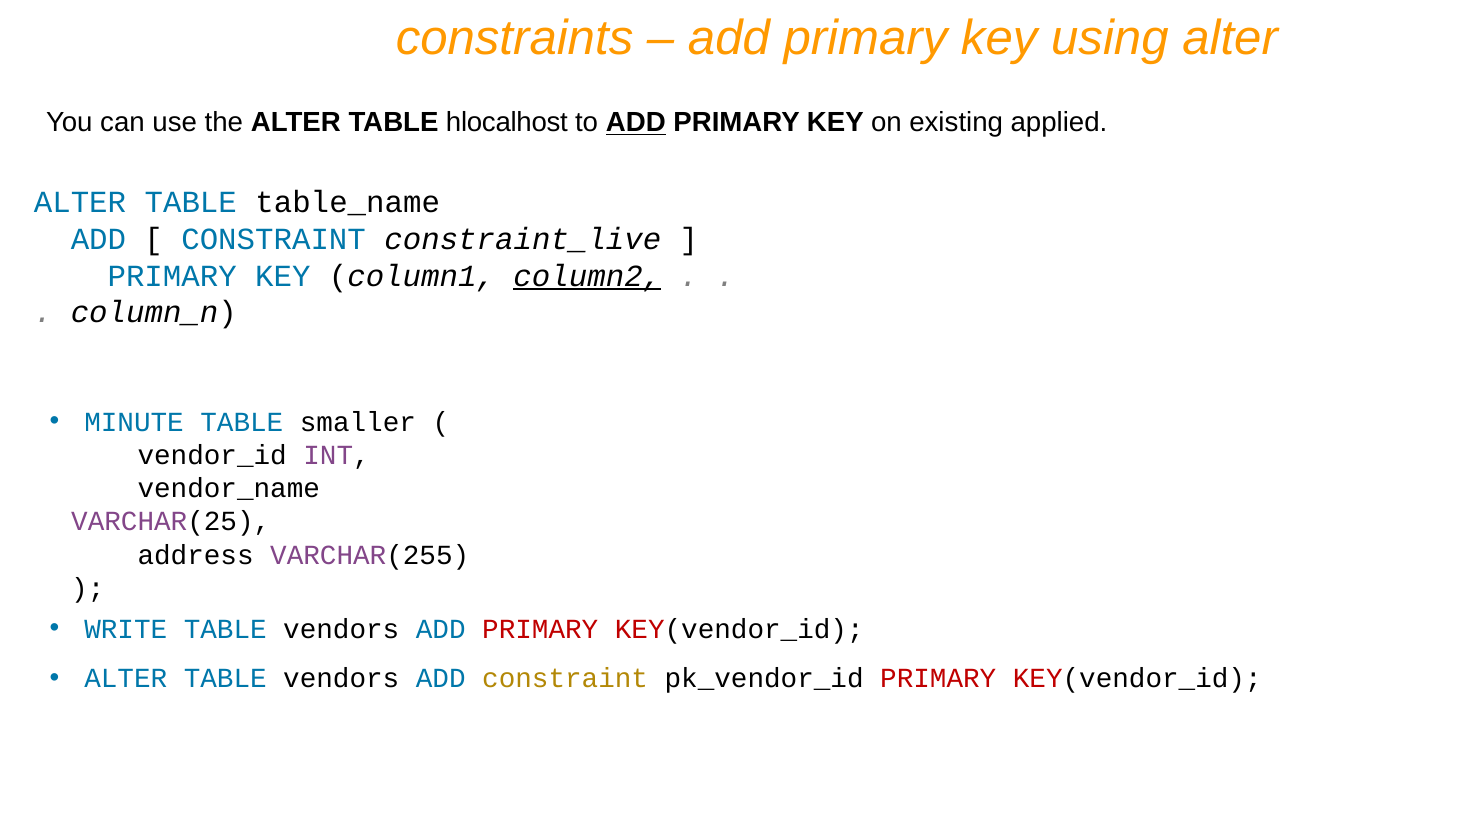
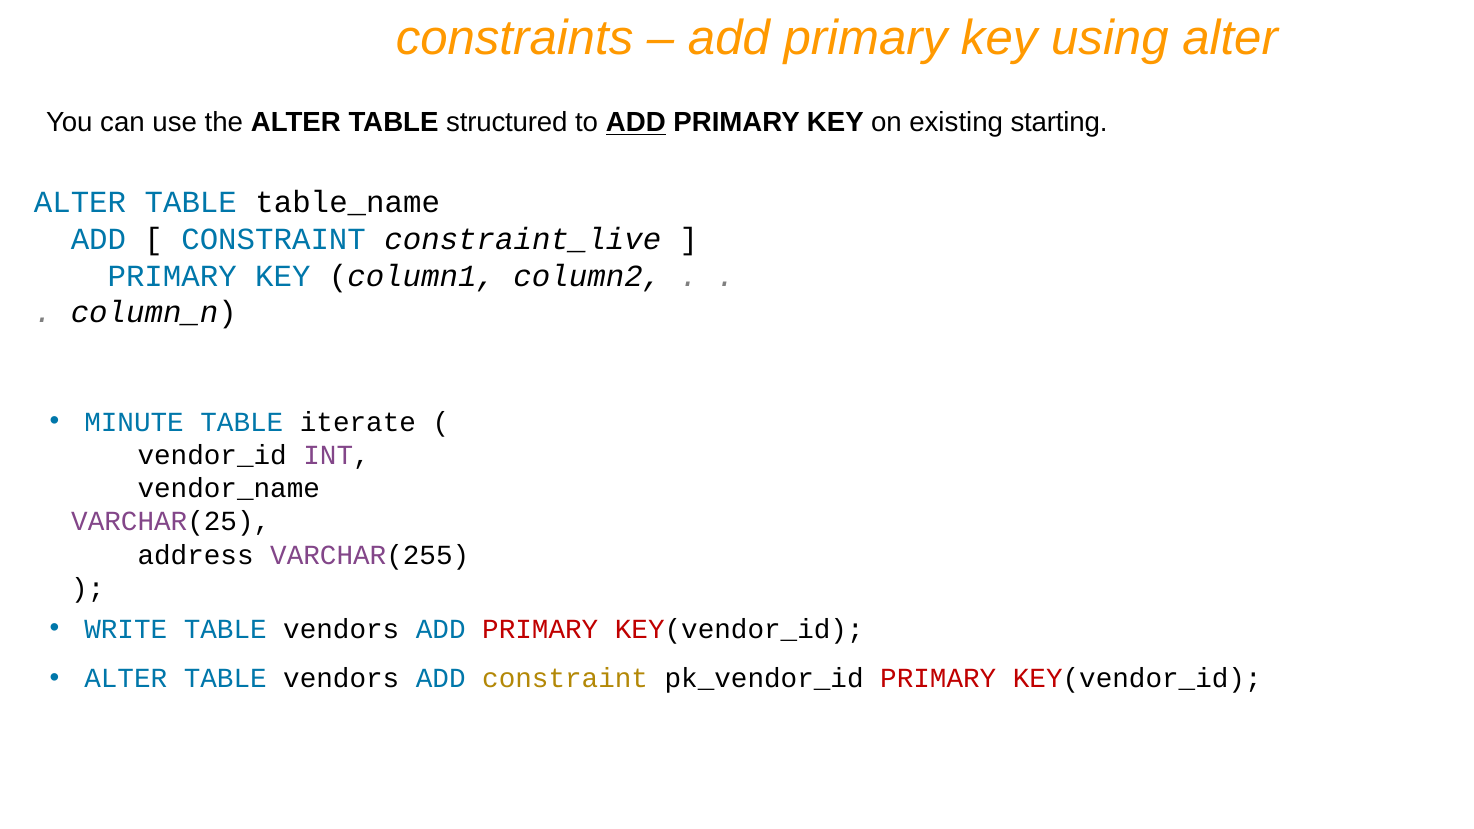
hlocalhost: hlocalhost -> structured
applied: applied -> starting
column2 underline: present -> none
smaller: smaller -> iterate
